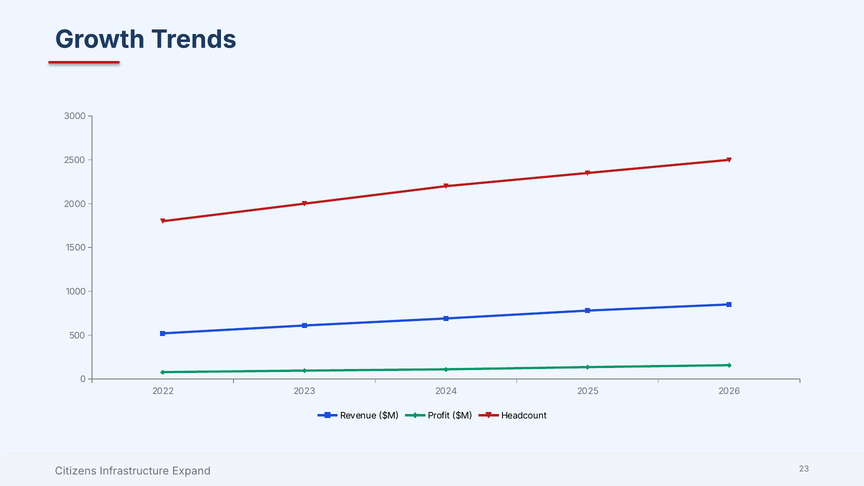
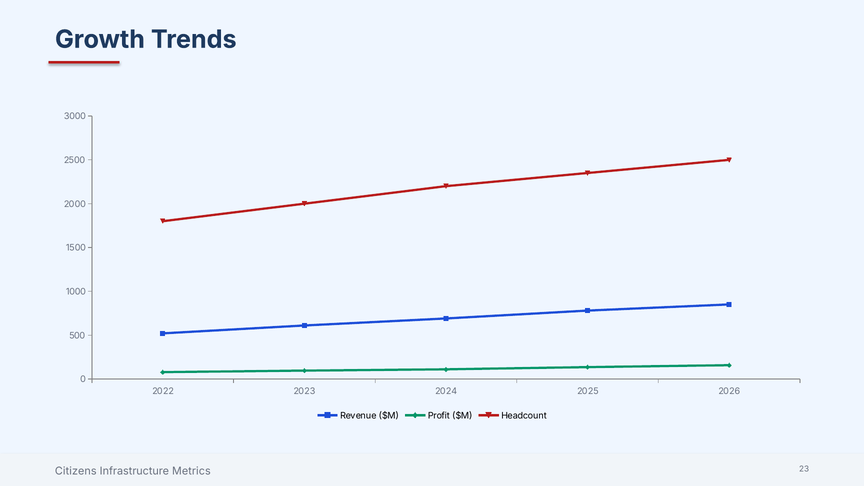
Expand: Expand -> Metrics
